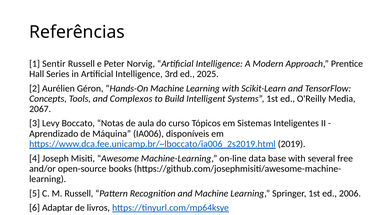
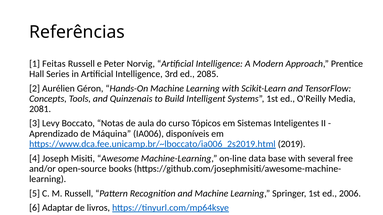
Sentir: Sentir -> Feitas
2025: 2025 -> 2085
Complexos: Complexos -> Quinzenais
2067: 2067 -> 2081
